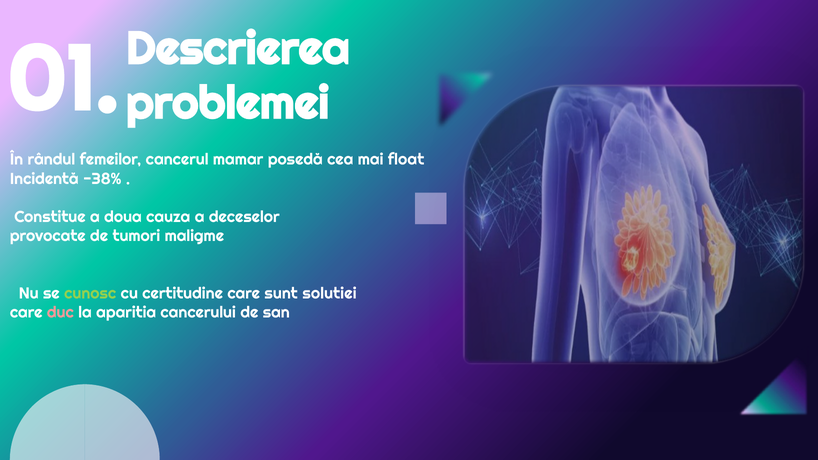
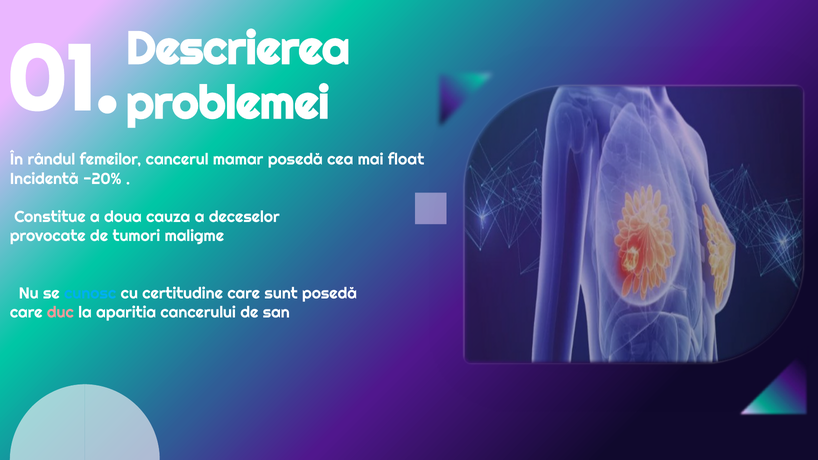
-38%: -38% -> -20%
cunosc colour: light green -> light blue
sunt solutiei: solutiei -> posedă
